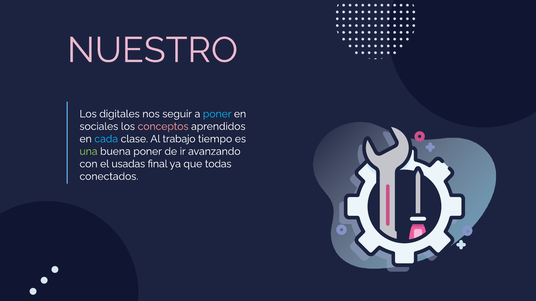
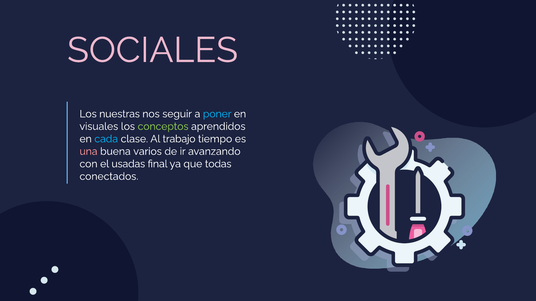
NUESTRO: NUESTRO -> SOCIALES
digitales: digitales -> nuestras
sociales: sociales -> visuales
conceptos colour: pink -> light green
una colour: light green -> pink
buena poner: poner -> varios
